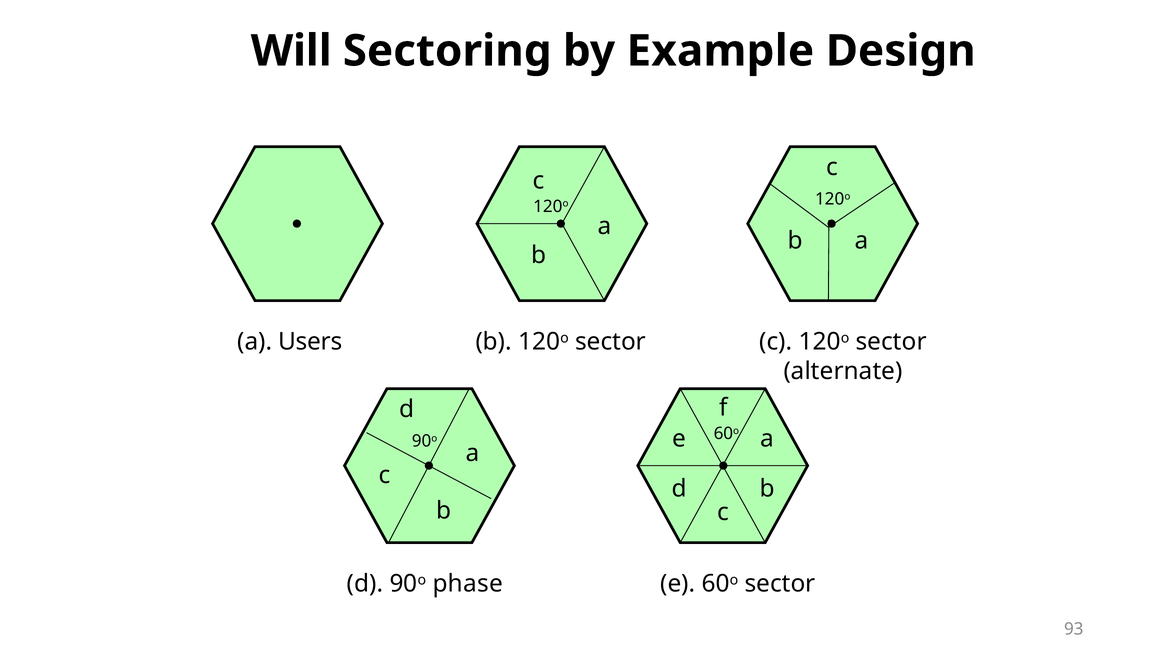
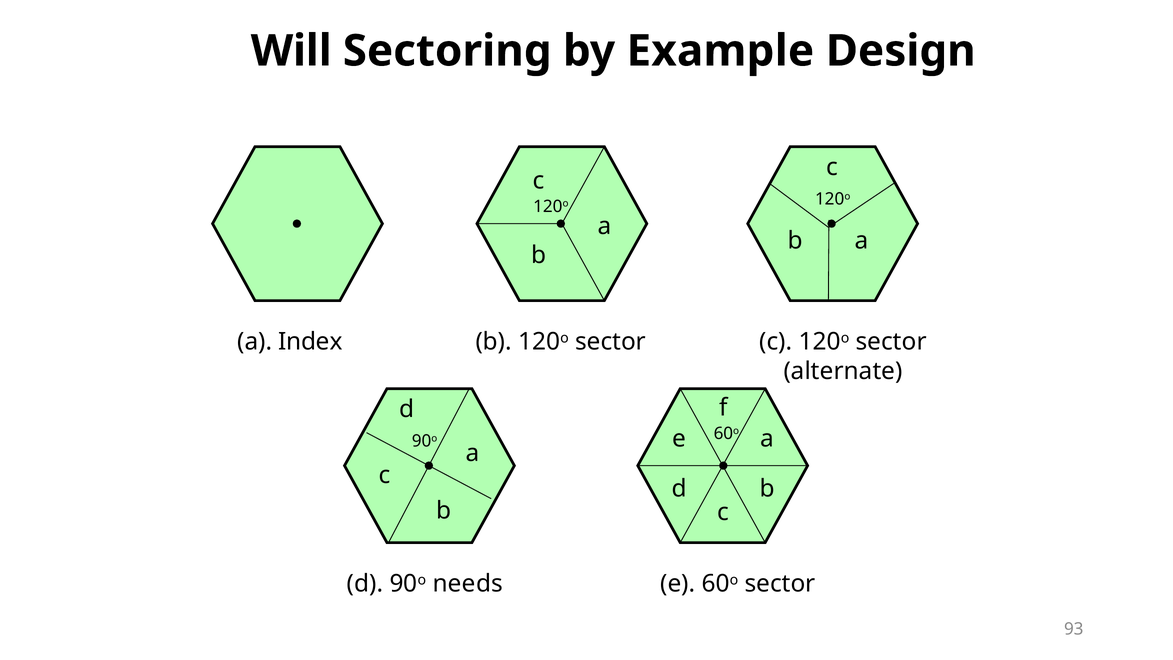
Users: Users -> Index
phase: phase -> needs
